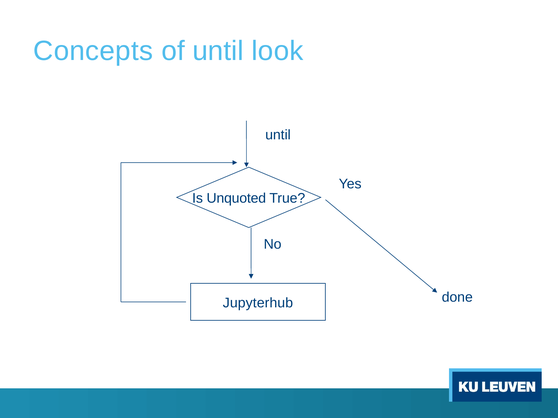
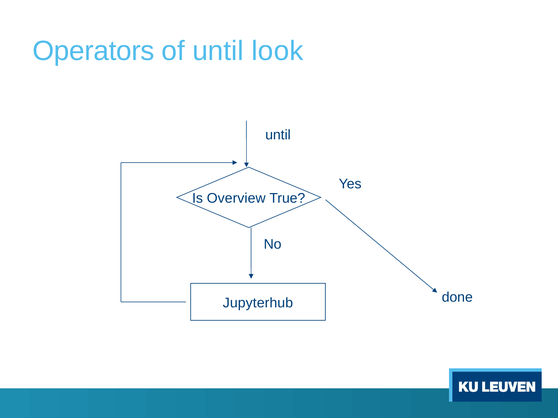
Concepts: Concepts -> Operators
Unquoted: Unquoted -> Overview
